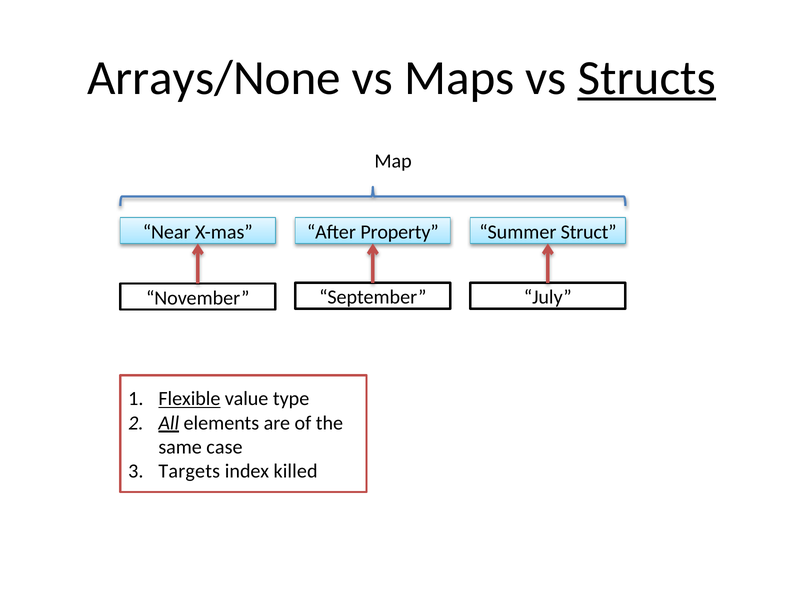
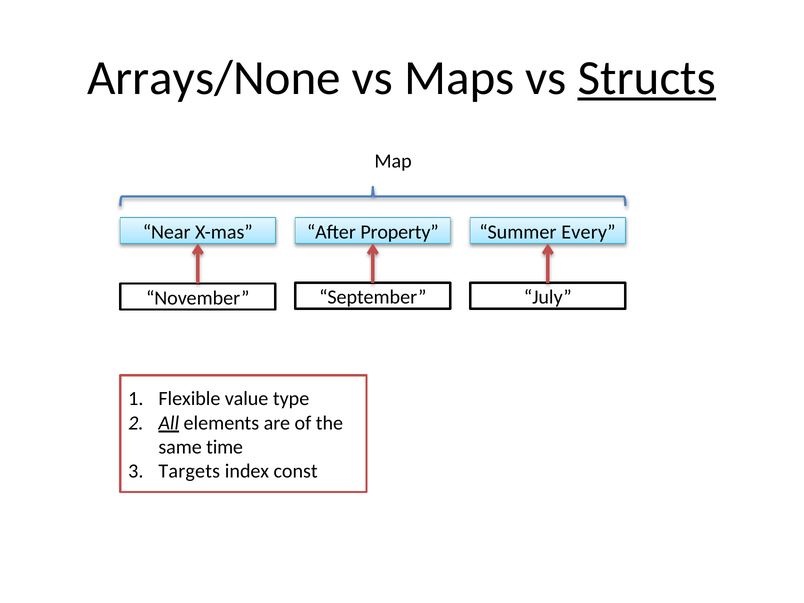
Struct: Struct -> Every
Flexible underline: present -> none
case: case -> time
killed: killed -> const
